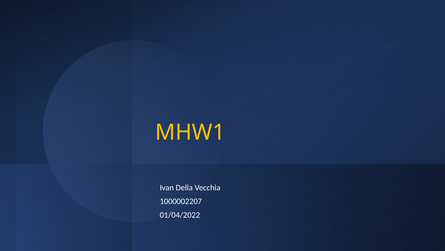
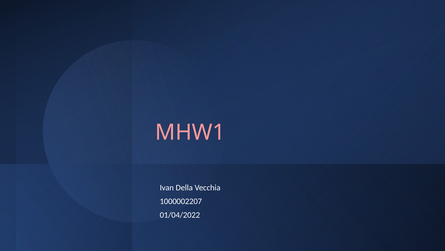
MHW1 colour: yellow -> pink
